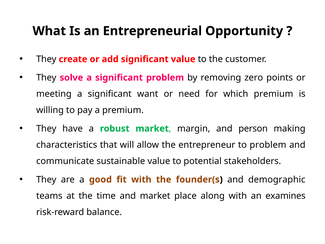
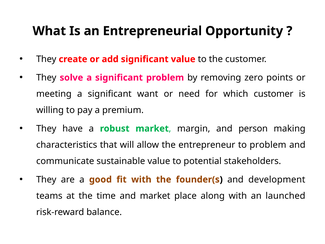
which premium: premium -> customer
demographic: demographic -> development
examines: examines -> launched
